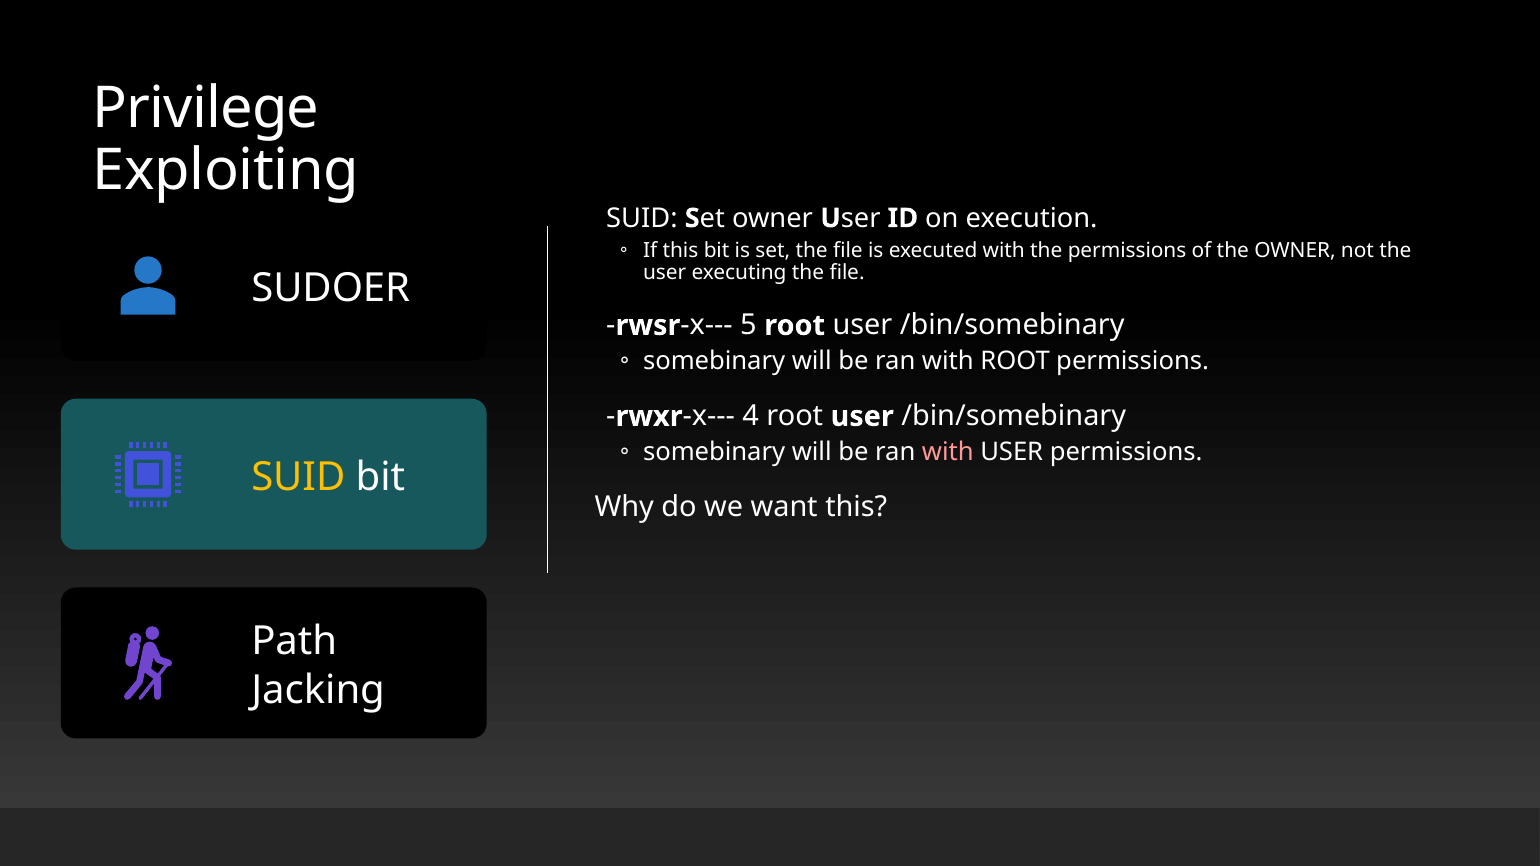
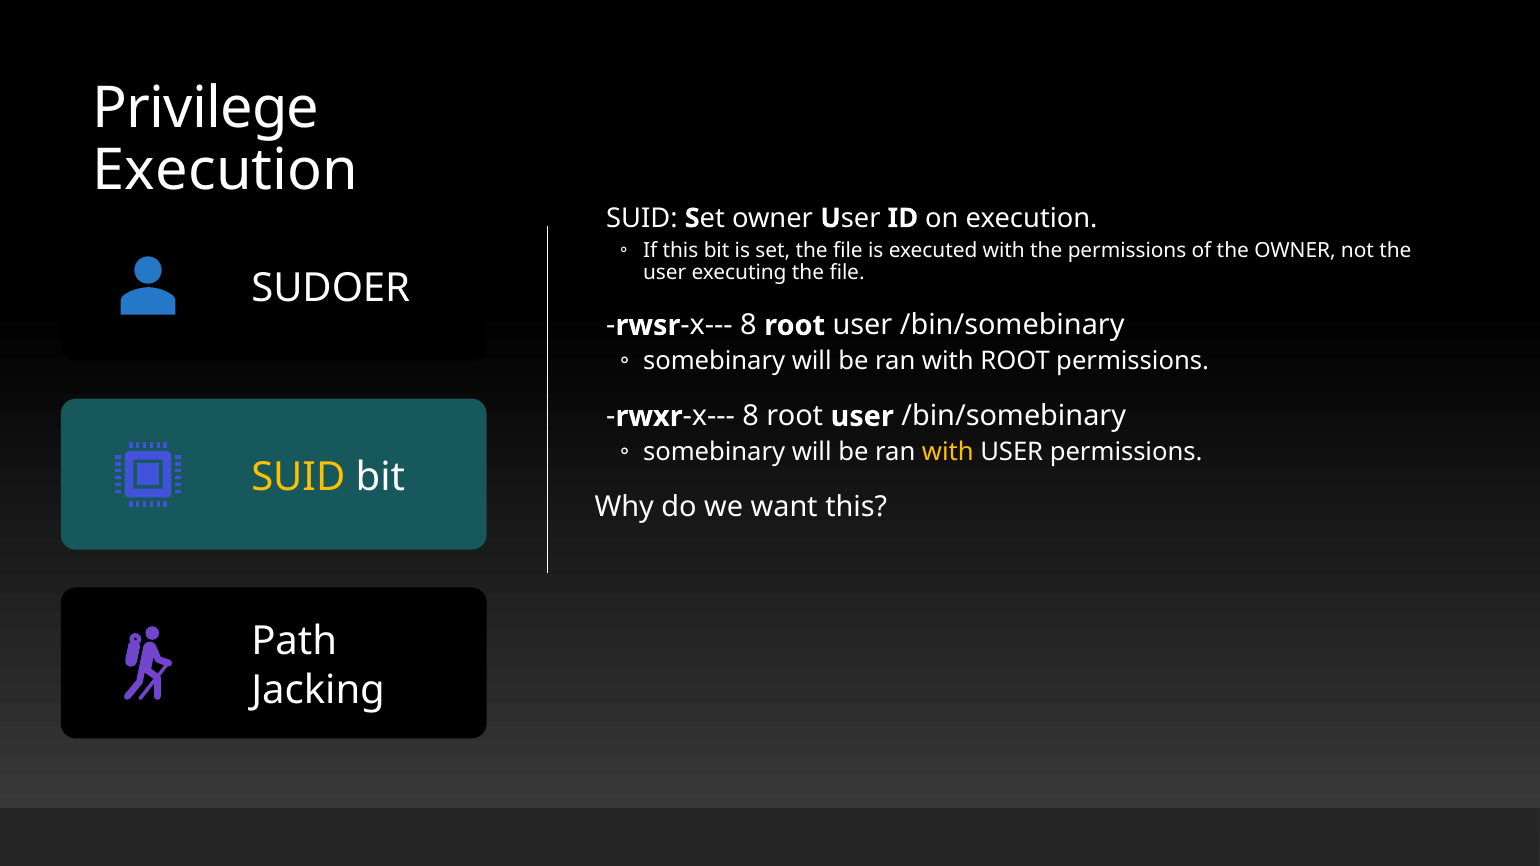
Exploiting at (226, 171): Exploiting -> Execution
5 at (748, 326): 5 -> 8
4 at (751, 416): 4 -> 8
with at (948, 452) colour: pink -> yellow
